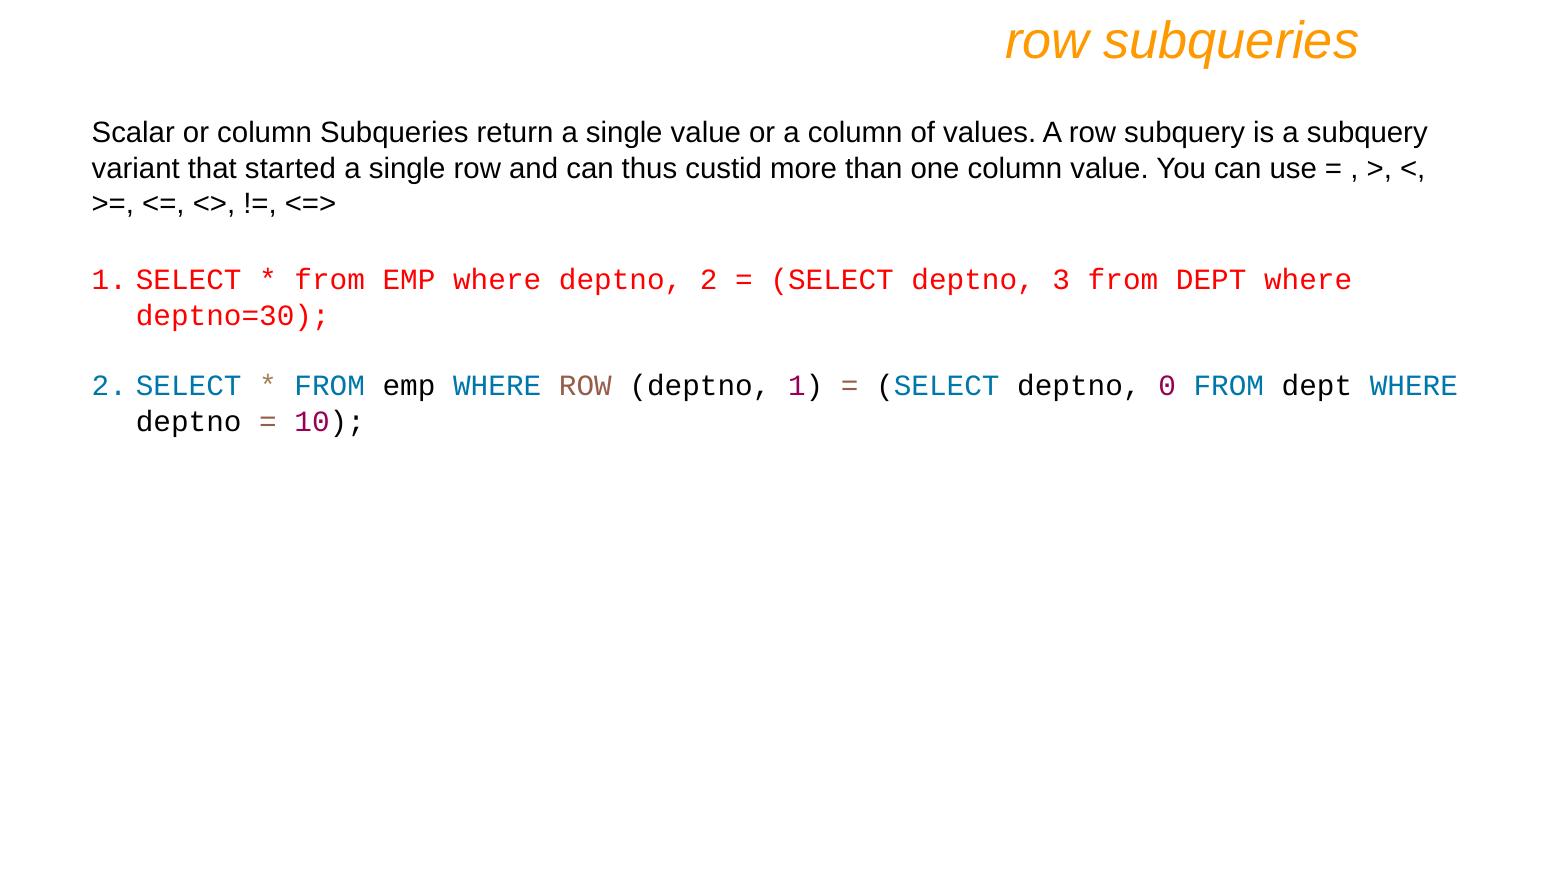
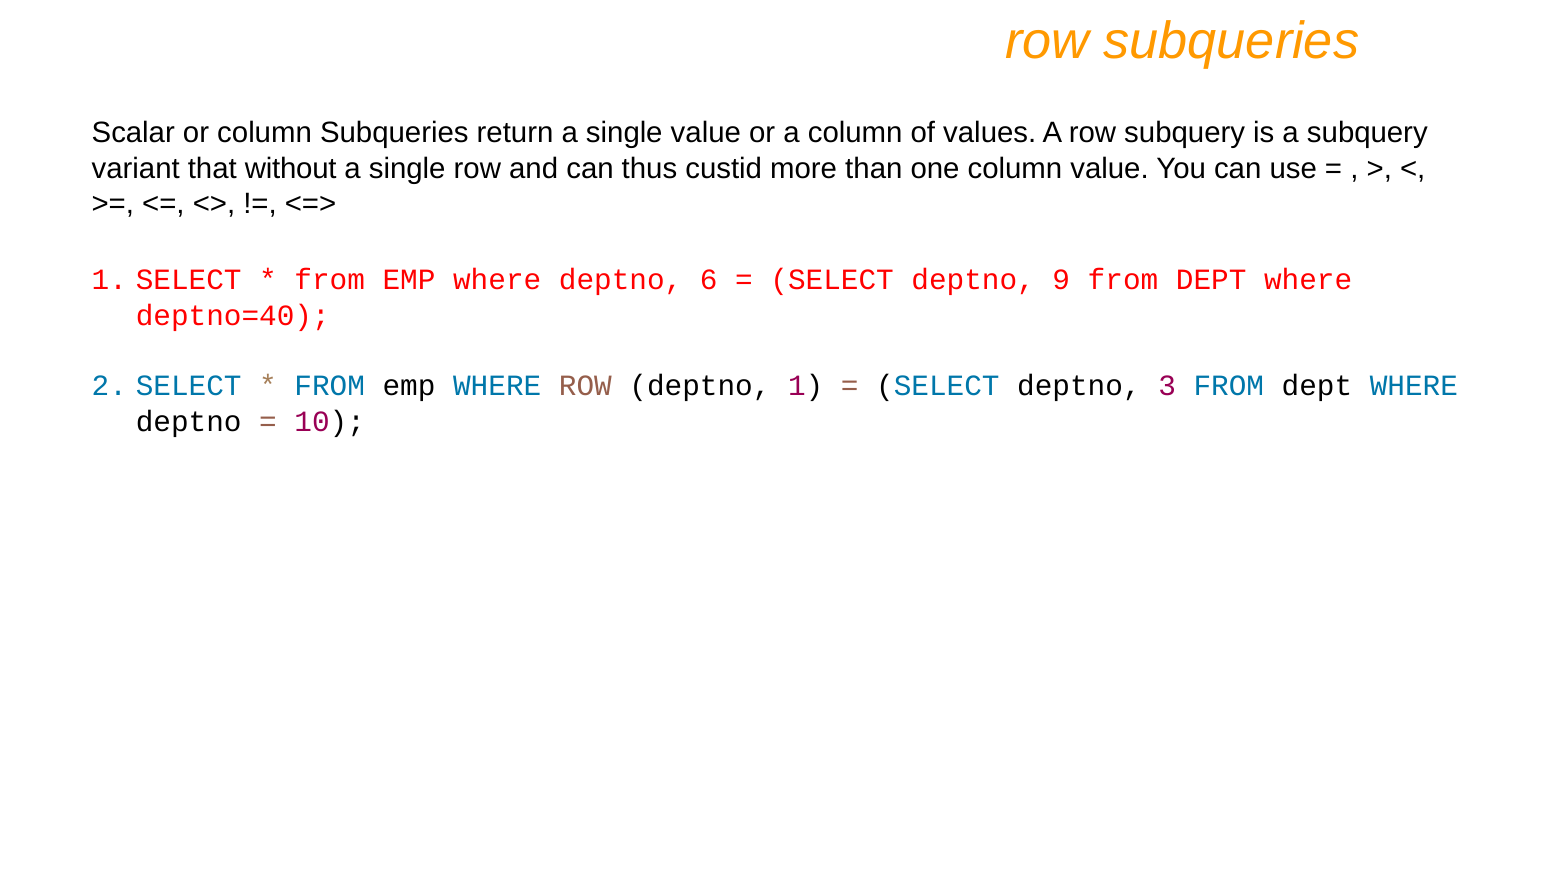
started: started -> without
deptno 2: 2 -> 6
3: 3 -> 9
deptno=30: deptno=30 -> deptno=40
0: 0 -> 3
